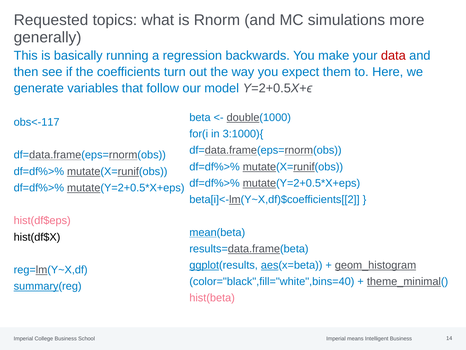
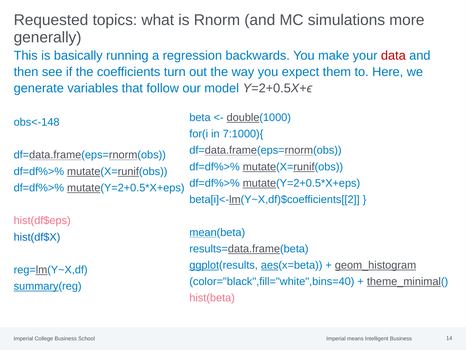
obs<-117: obs<-117 -> obs<-148
3:1000){: 3:1000){ -> 7:1000){
hist(df$X colour: black -> blue
